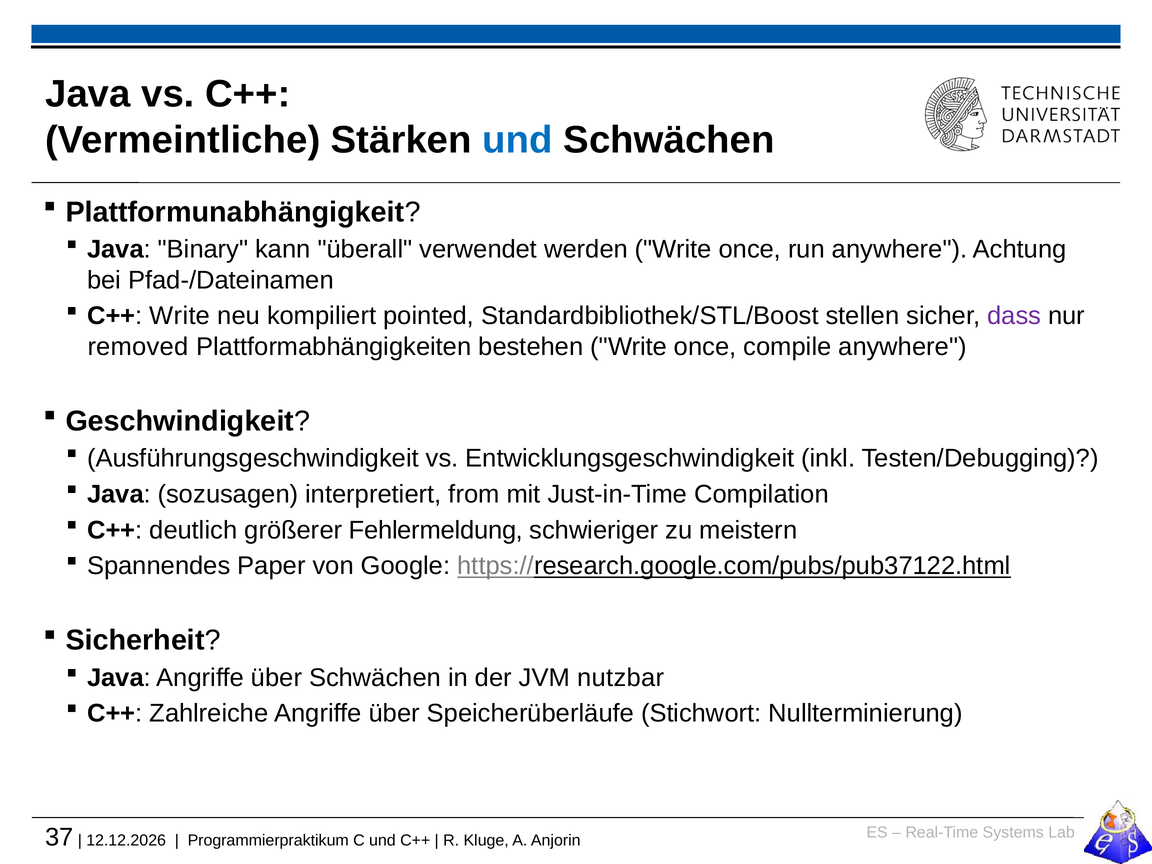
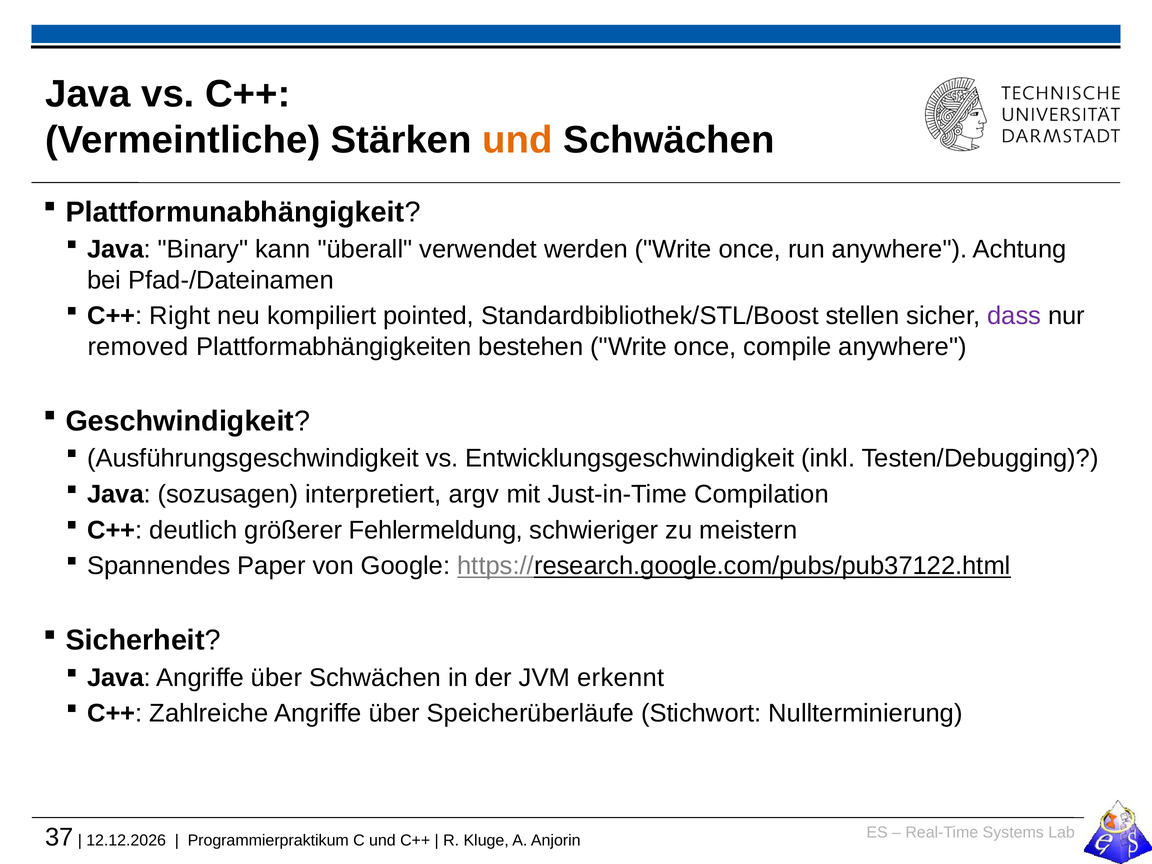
und at (517, 140) colour: blue -> orange
C++ Write: Write -> Right
from: from -> argv
nutzbar: nutzbar -> erkennt
